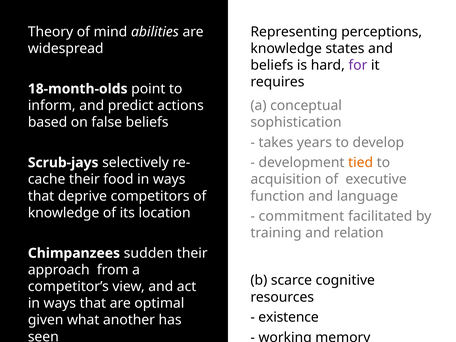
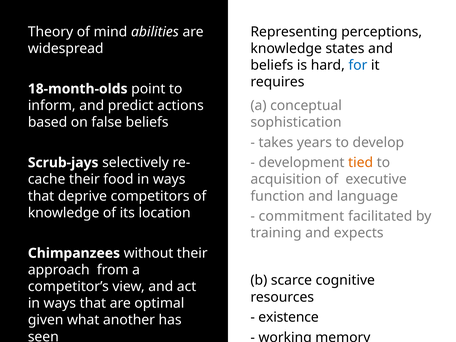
for colour: purple -> blue
relation: relation -> expects
sudden: sudden -> without
